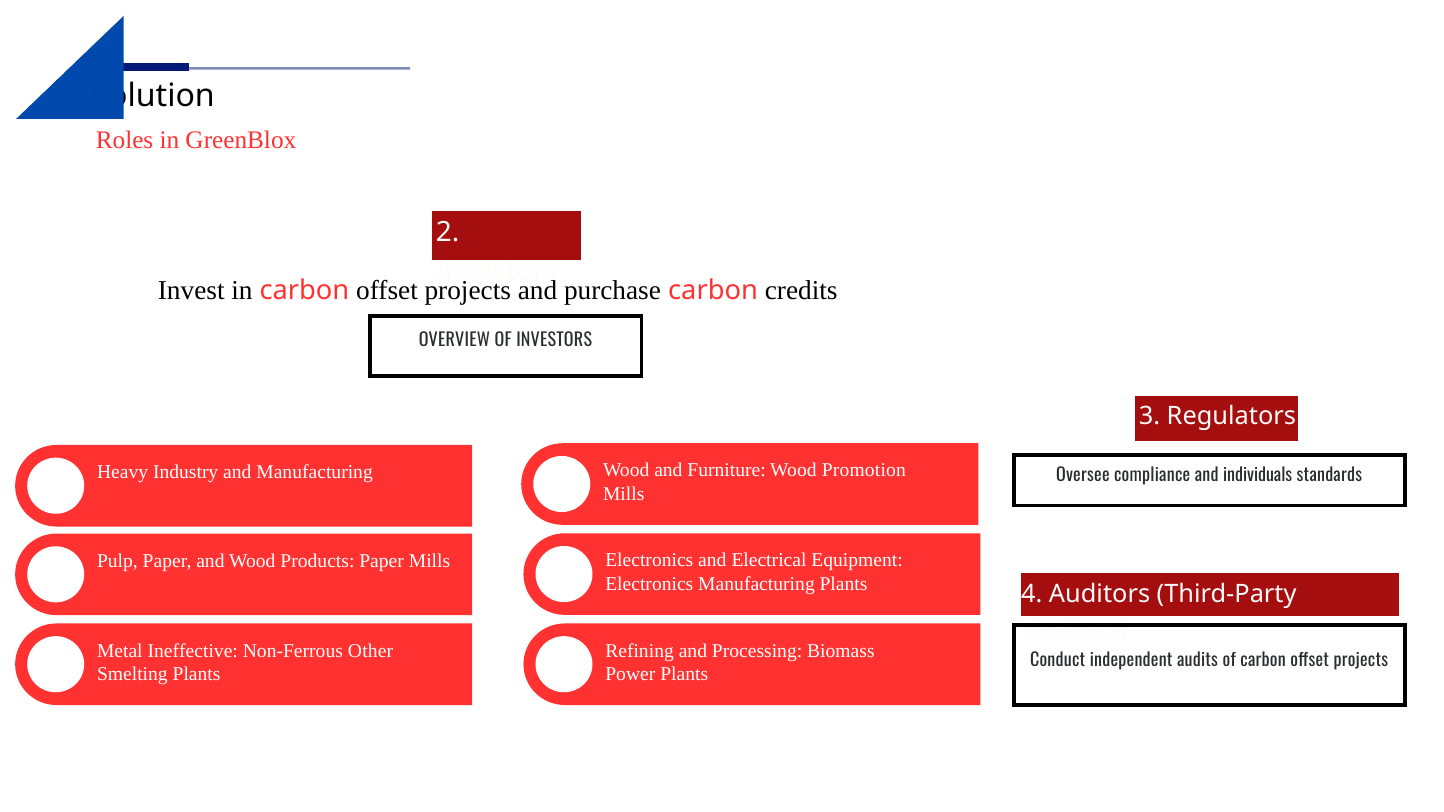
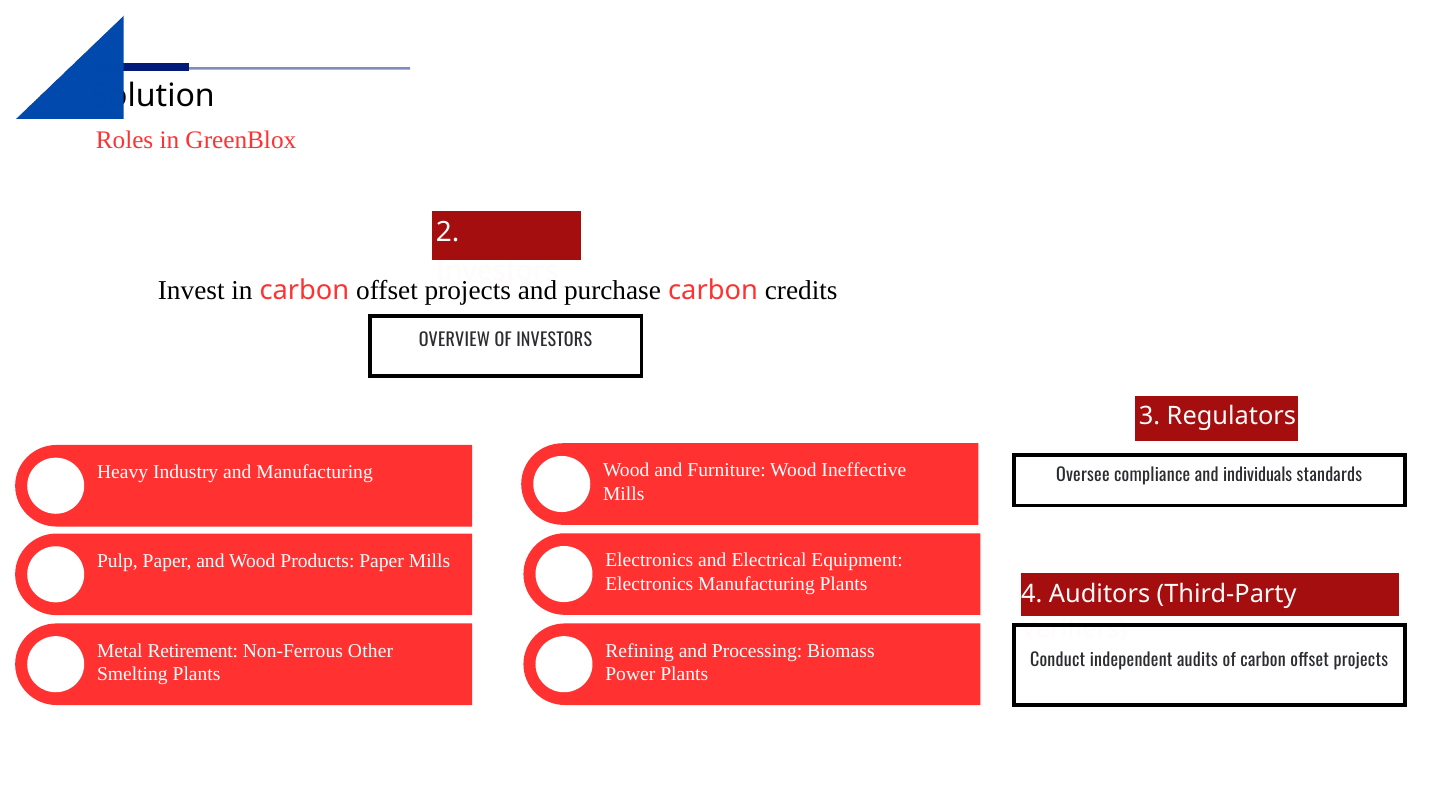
Promotion: Promotion -> Ineffective
Ineffective: Ineffective -> Retirement
